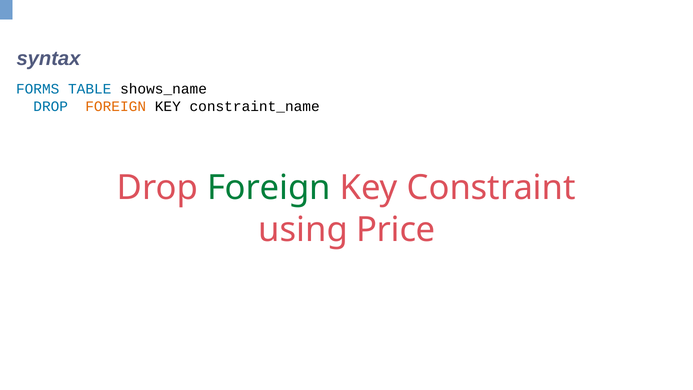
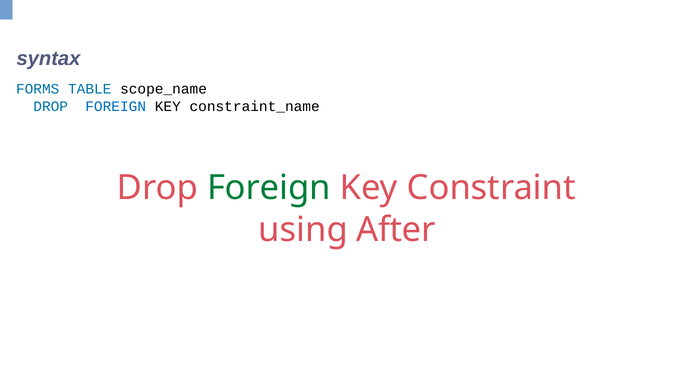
shows_name: shows_name -> scope_name
FOREIGN at (116, 106) colour: orange -> blue
Price: Price -> After
